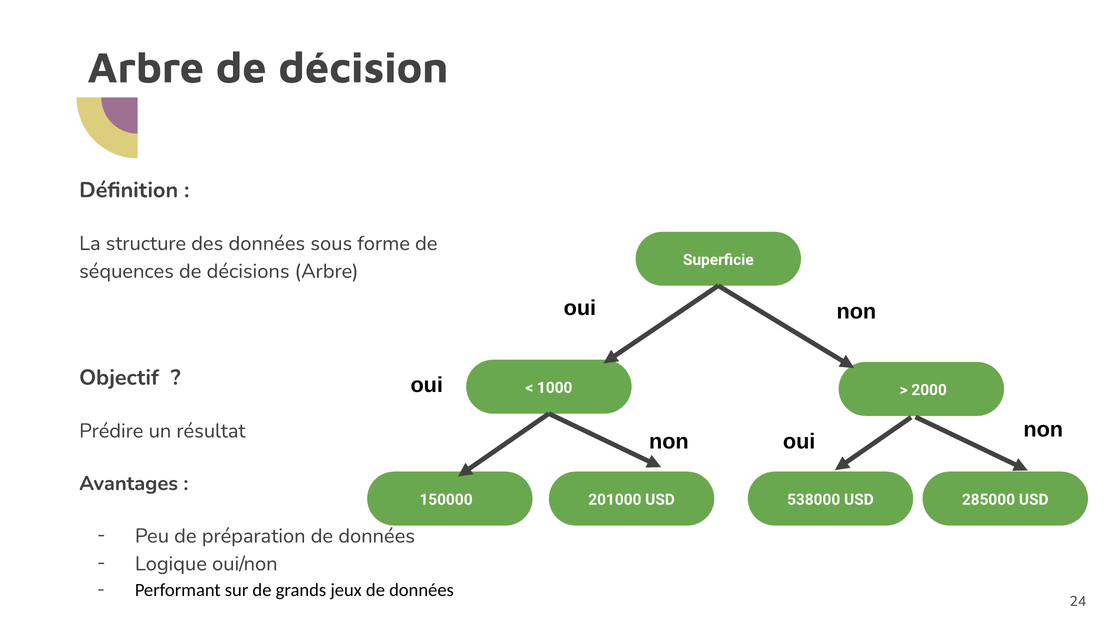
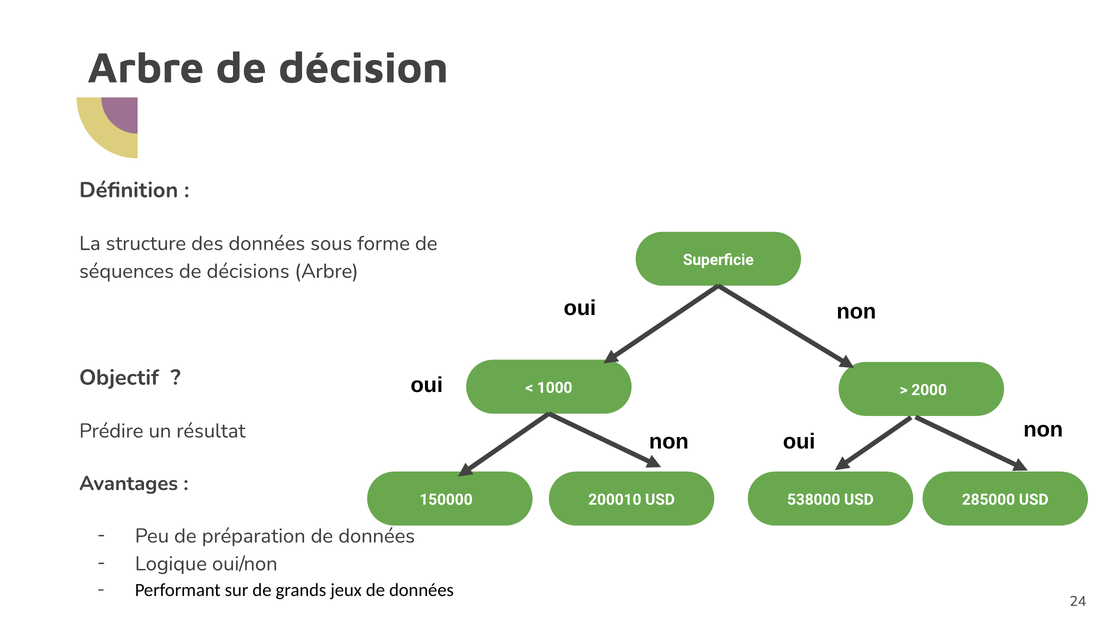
201000: 201000 -> 200010
